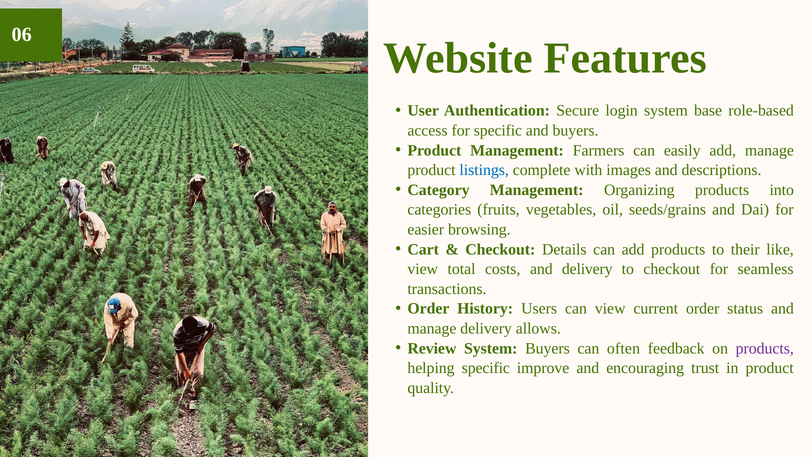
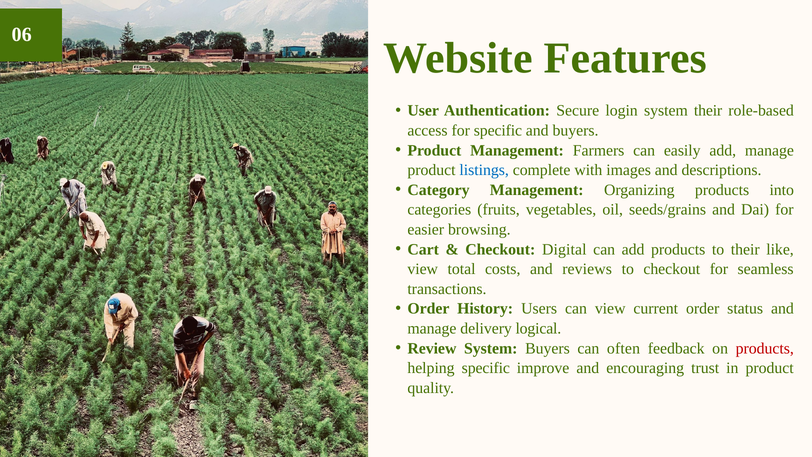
system base: base -> their
Details: Details -> Digital
and delivery: delivery -> reviews
allows: allows -> logical
products at (765, 348) colour: purple -> red
